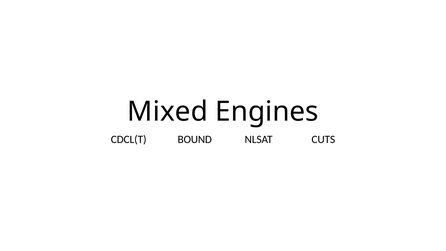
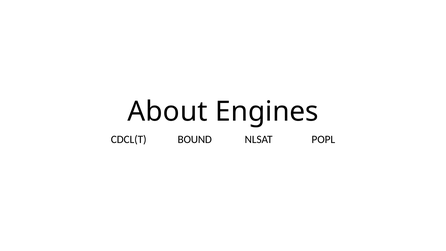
Mixed: Mixed -> About
CUTS: CUTS -> POPL
